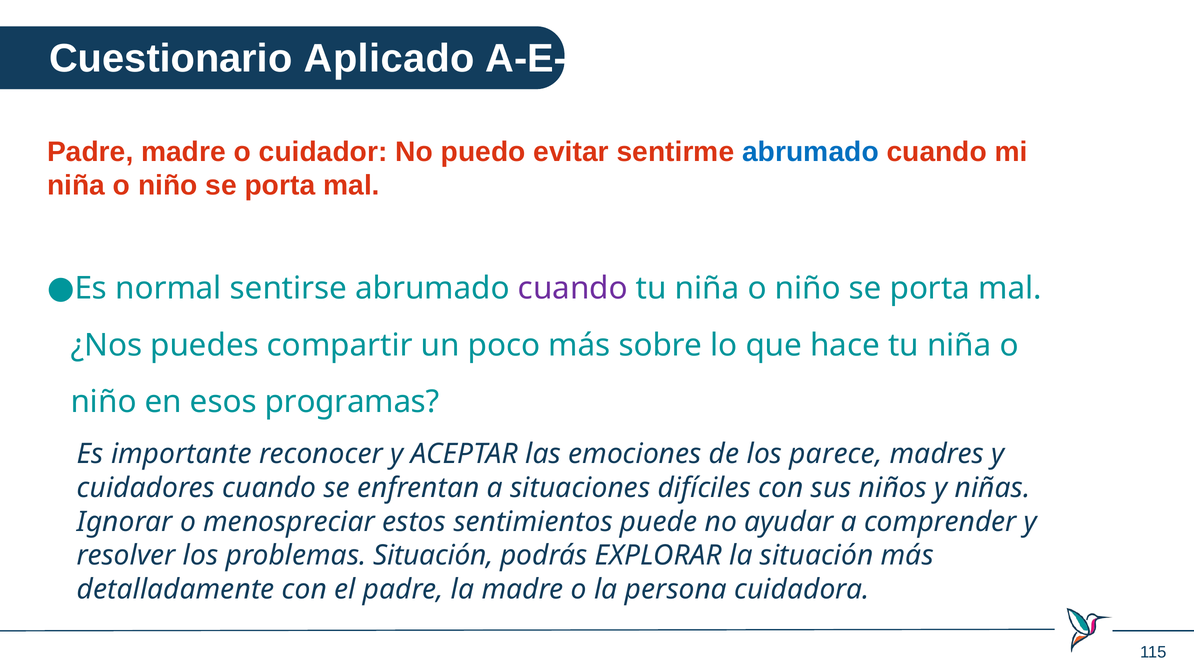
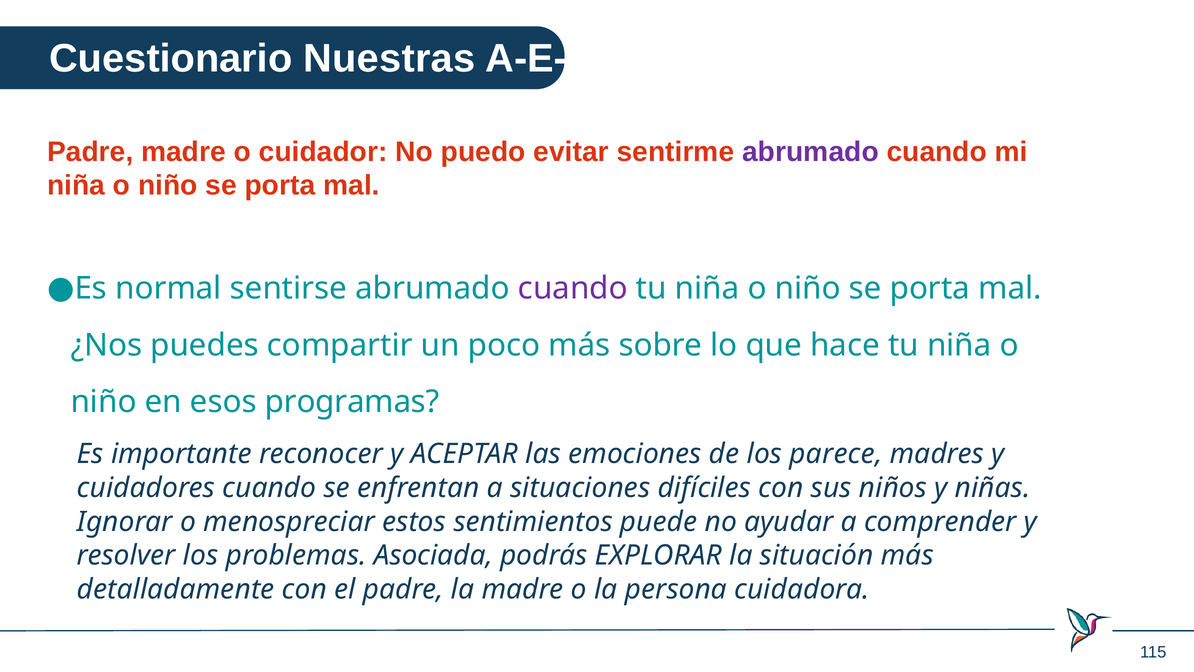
Aplicado: Aplicado -> Nuestras
abrumado at (810, 152) colour: blue -> purple
problemas Situación: Situación -> Asociada
